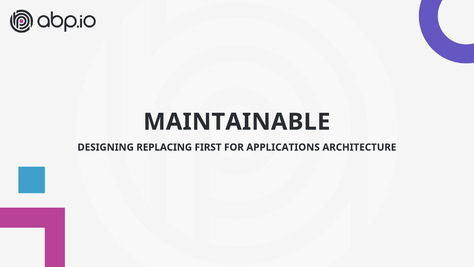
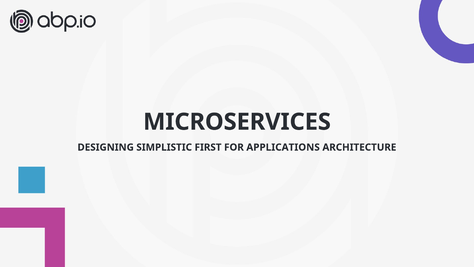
MAINTAINABLE: MAINTAINABLE -> MICROSERVICES
REPLACING: REPLACING -> SIMPLISTIC
